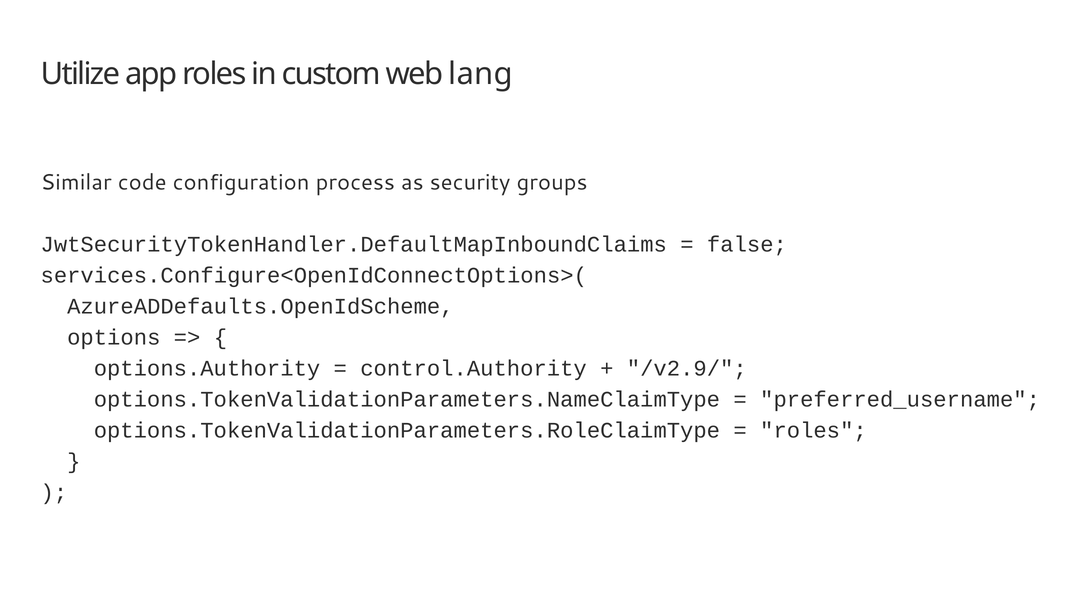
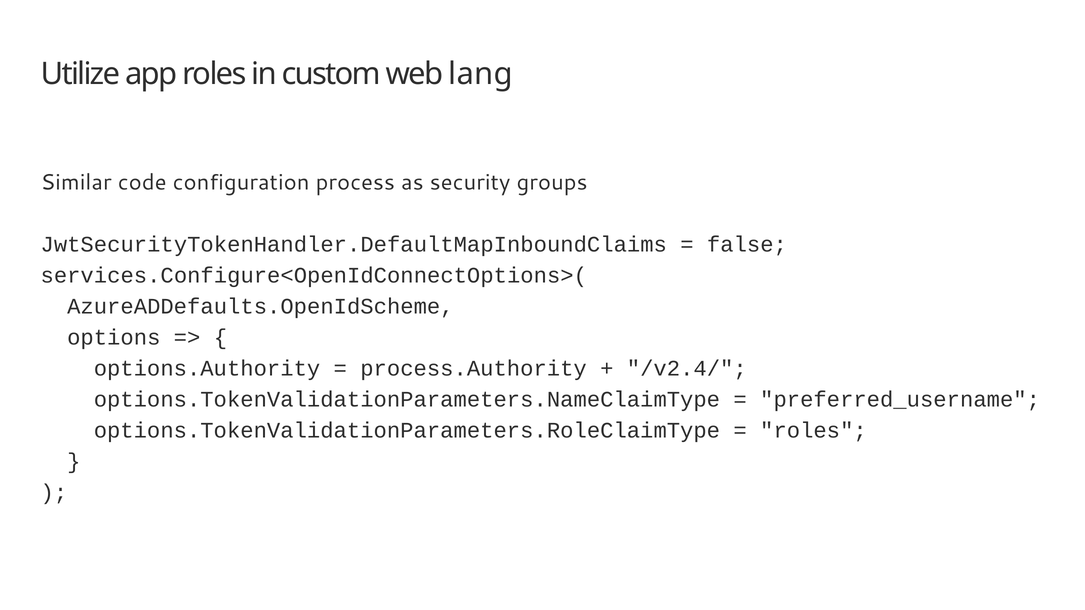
control.Authority: control.Authority -> process.Authority
/v2.9/: /v2.9/ -> /v2.4/
